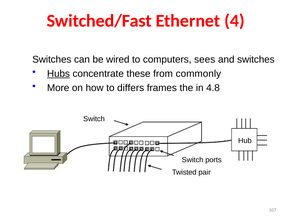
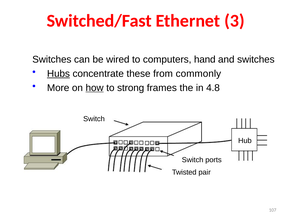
4: 4 -> 3
sees: sees -> hand
how underline: none -> present
differs: differs -> strong
